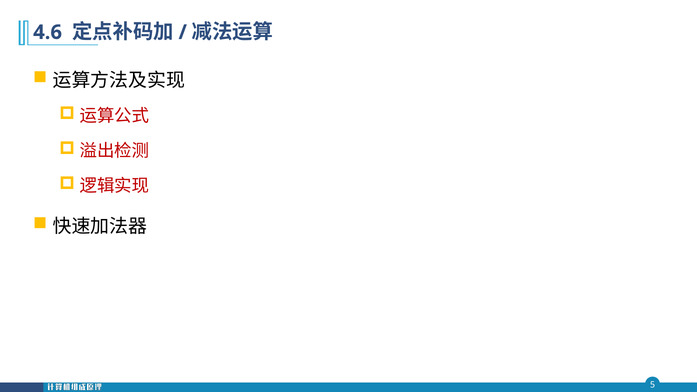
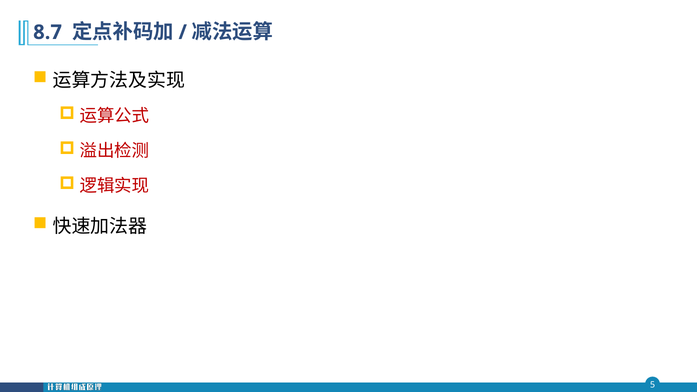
4.6: 4.6 -> 8.7
